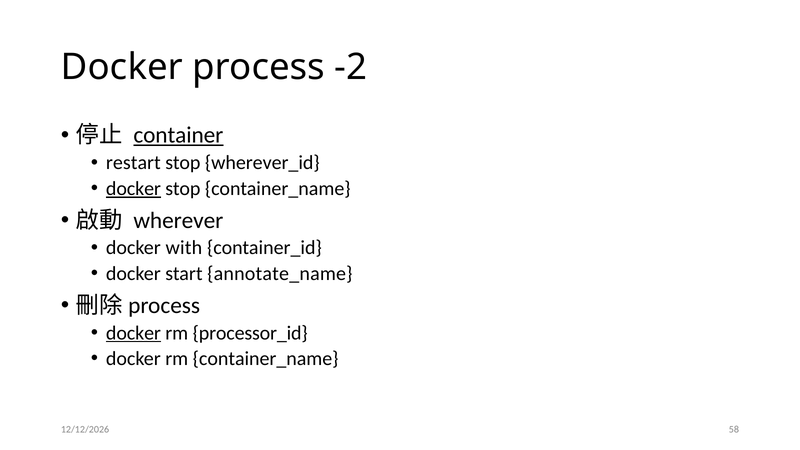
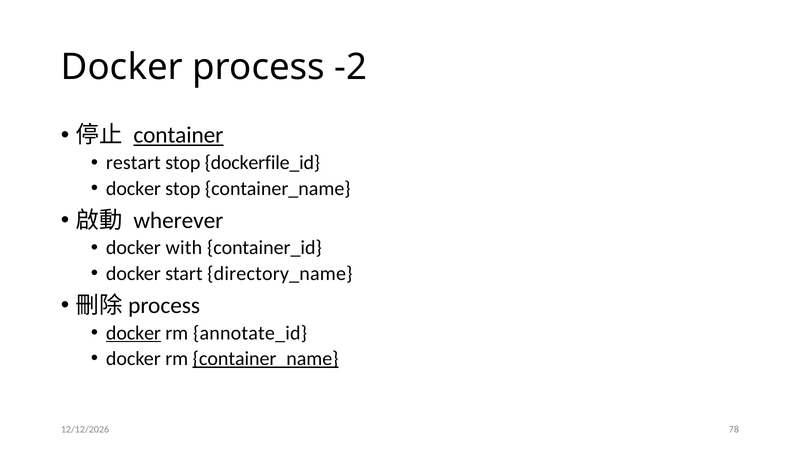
wherever_id: wherever_id -> dockerfile_id
docker at (133, 189) underline: present -> none
annotate_name: annotate_name -> directory_name
processor_id: processor_id -> annotate_id
container_name at (266, 359) underline: none -> present
58: 58 -> 78
